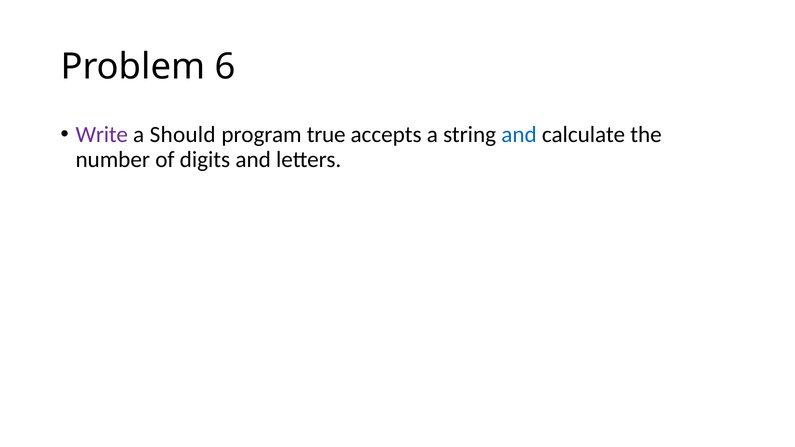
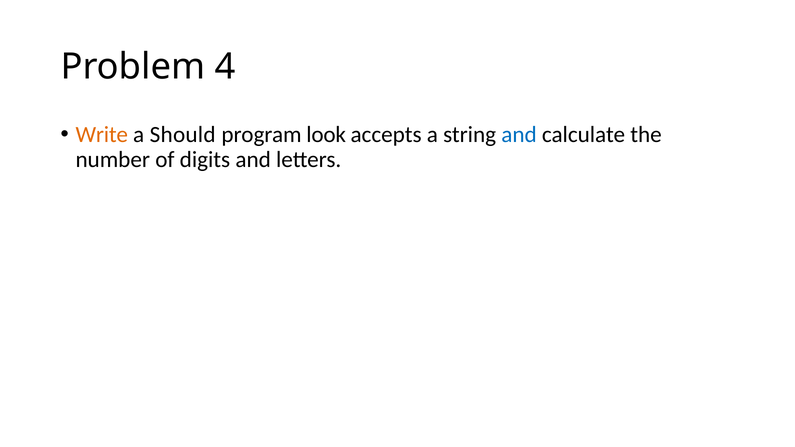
6: 6 -> 4
Write colour: purple -> orange
true: true -> look
